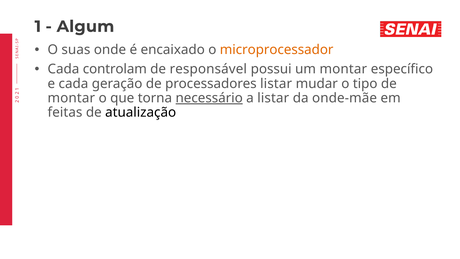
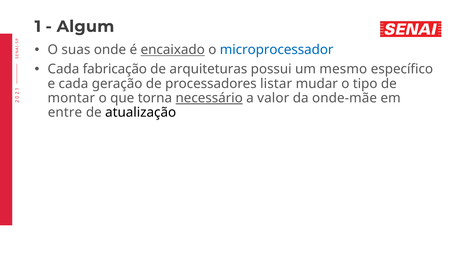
encaixado underline: none -> present
microprocessador colour: orange -> blue
controlam: controlam -> fabricação
responsável: responsável -> arquiteturas
um montar: montar -> mesmo
a listar: listar -> valor
feitas: feitas -> entre
